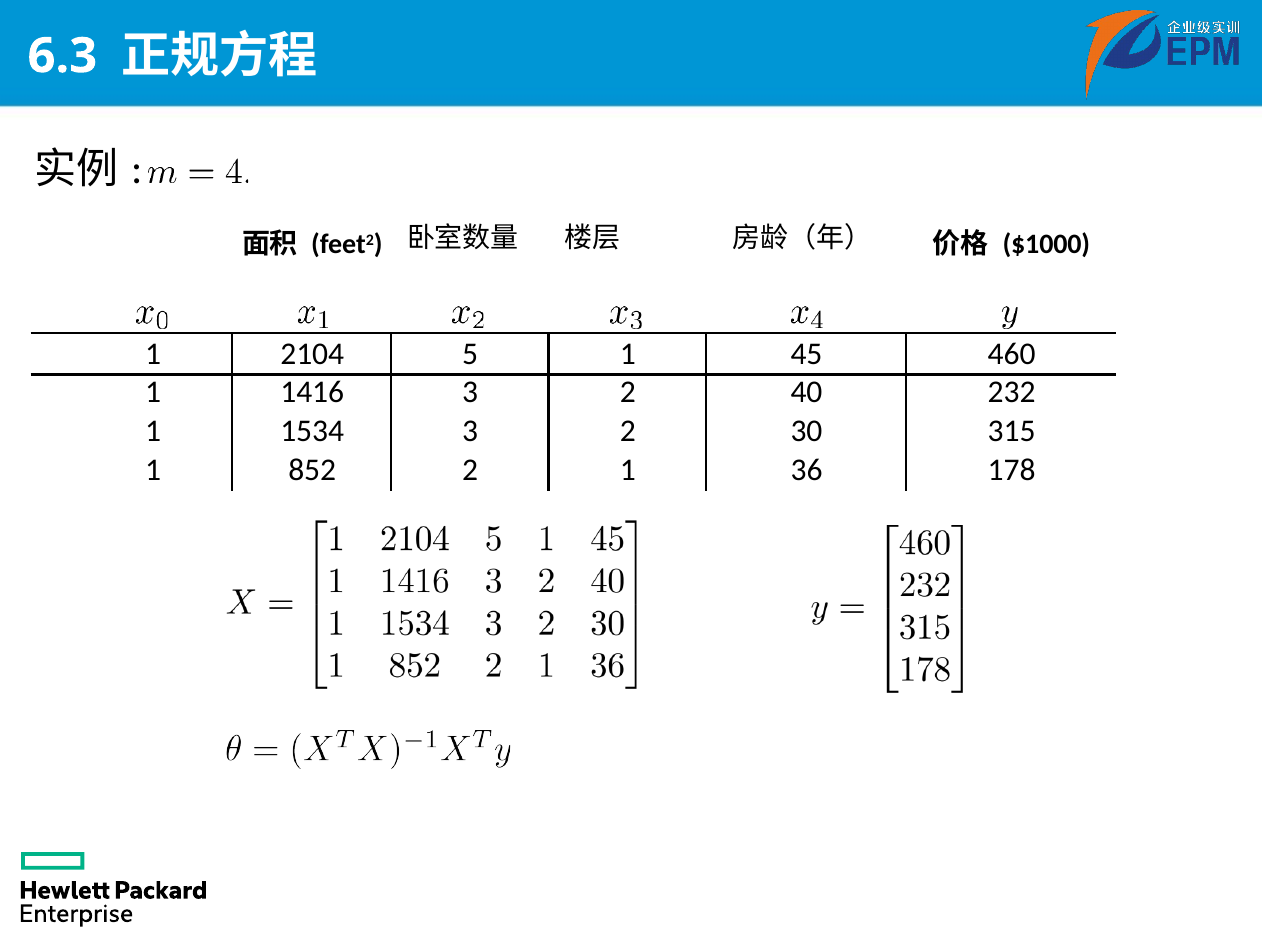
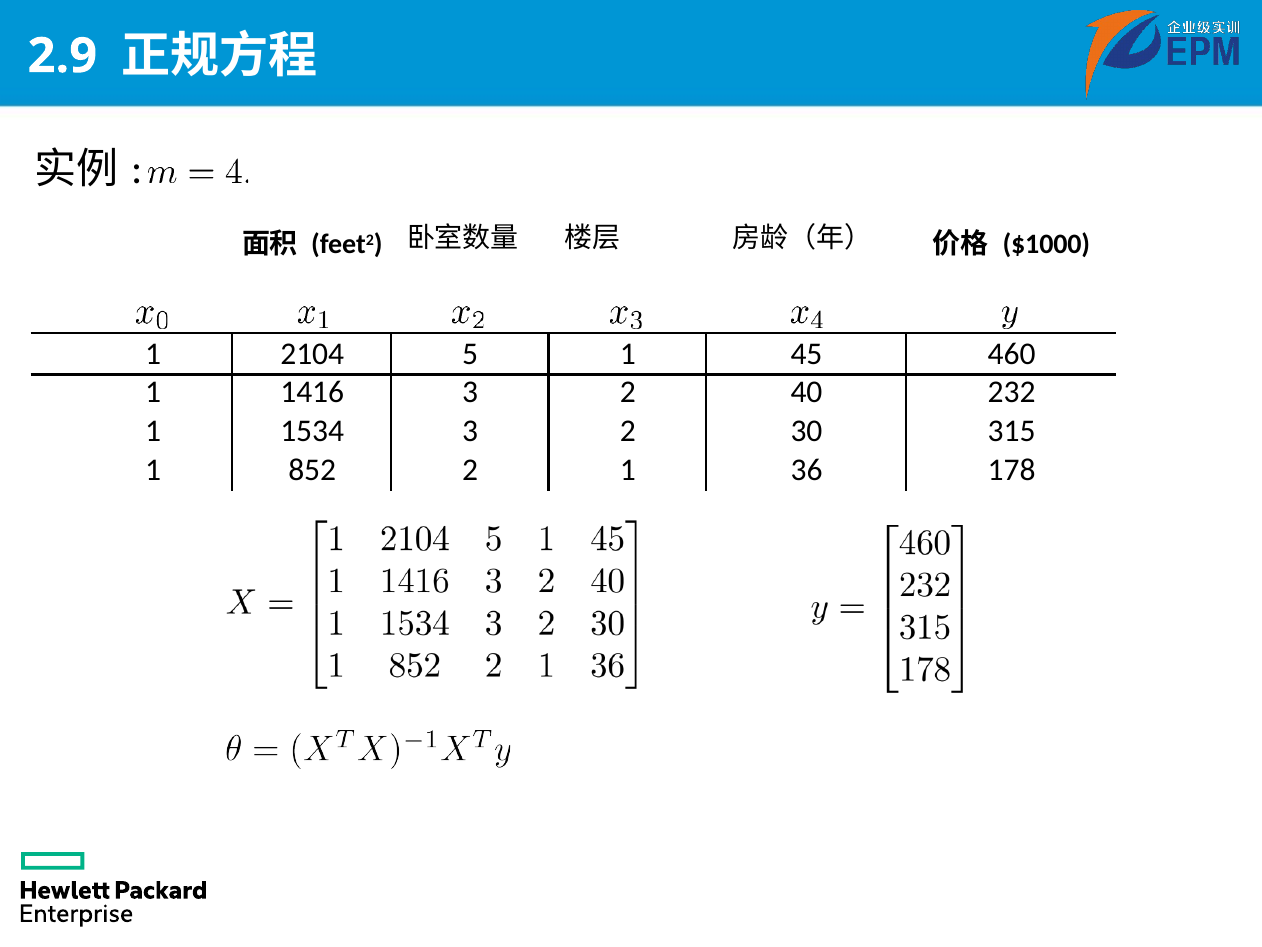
6.3: 6.3 -> 2.9
